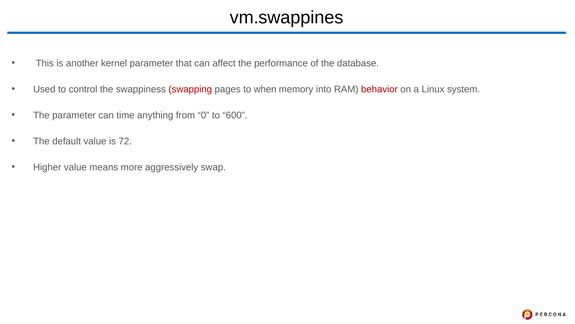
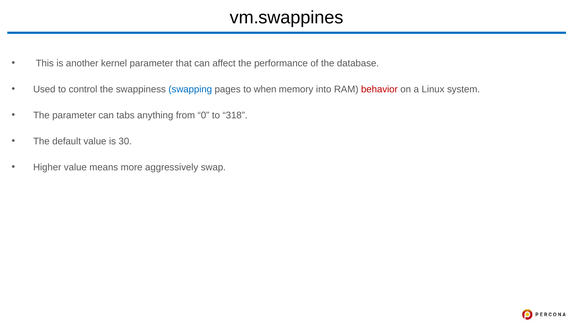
swapping colour: red -> blue
time: time -> tabs
600: 600 -> 318
72: 72 -> 30
